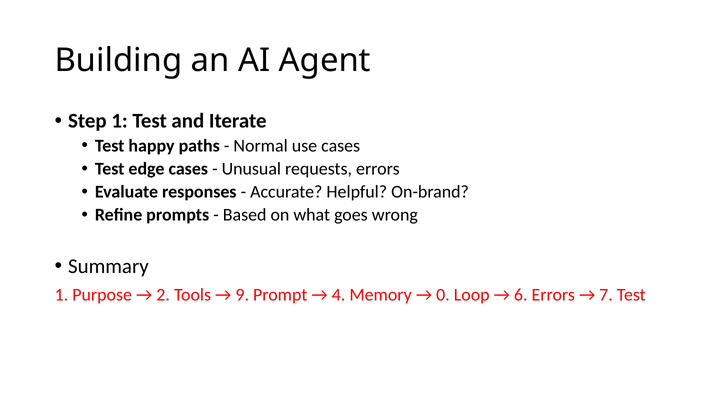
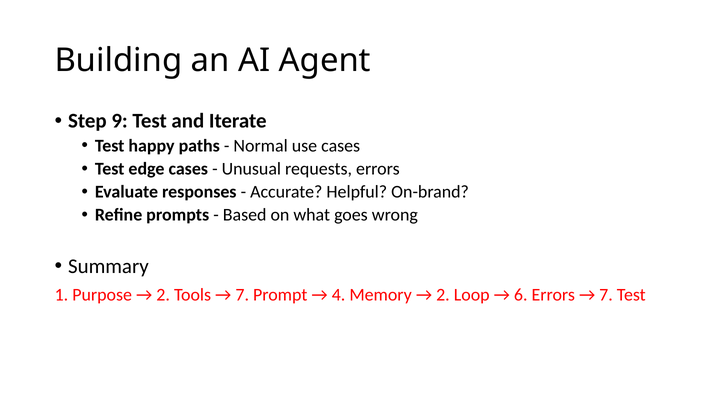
Step 1: 1 -> 9
9 at (242, 295): 9 -> 7
0 at (443, 295): 0 -> 2
